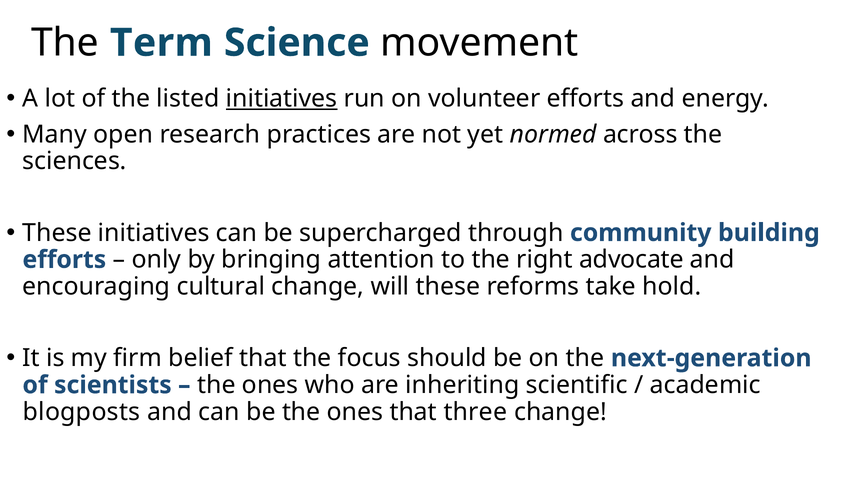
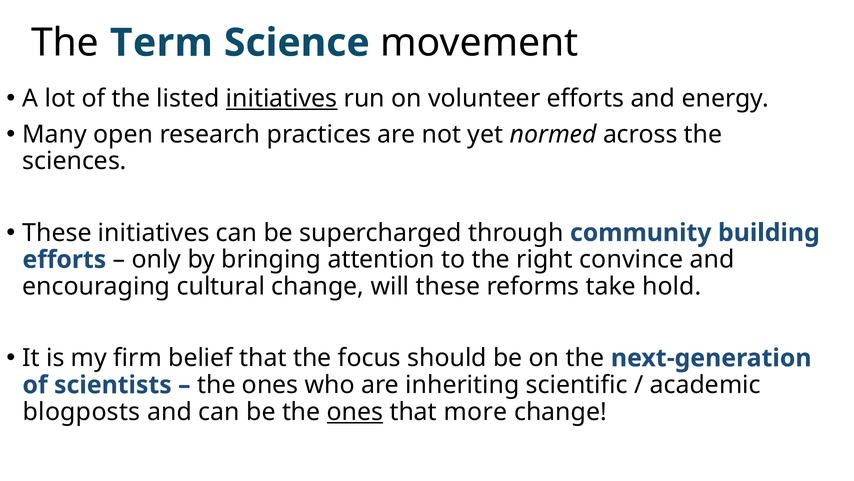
advocate: advocate -> convince
ones at (355, 411) underline: none -> present
three: three -> more
